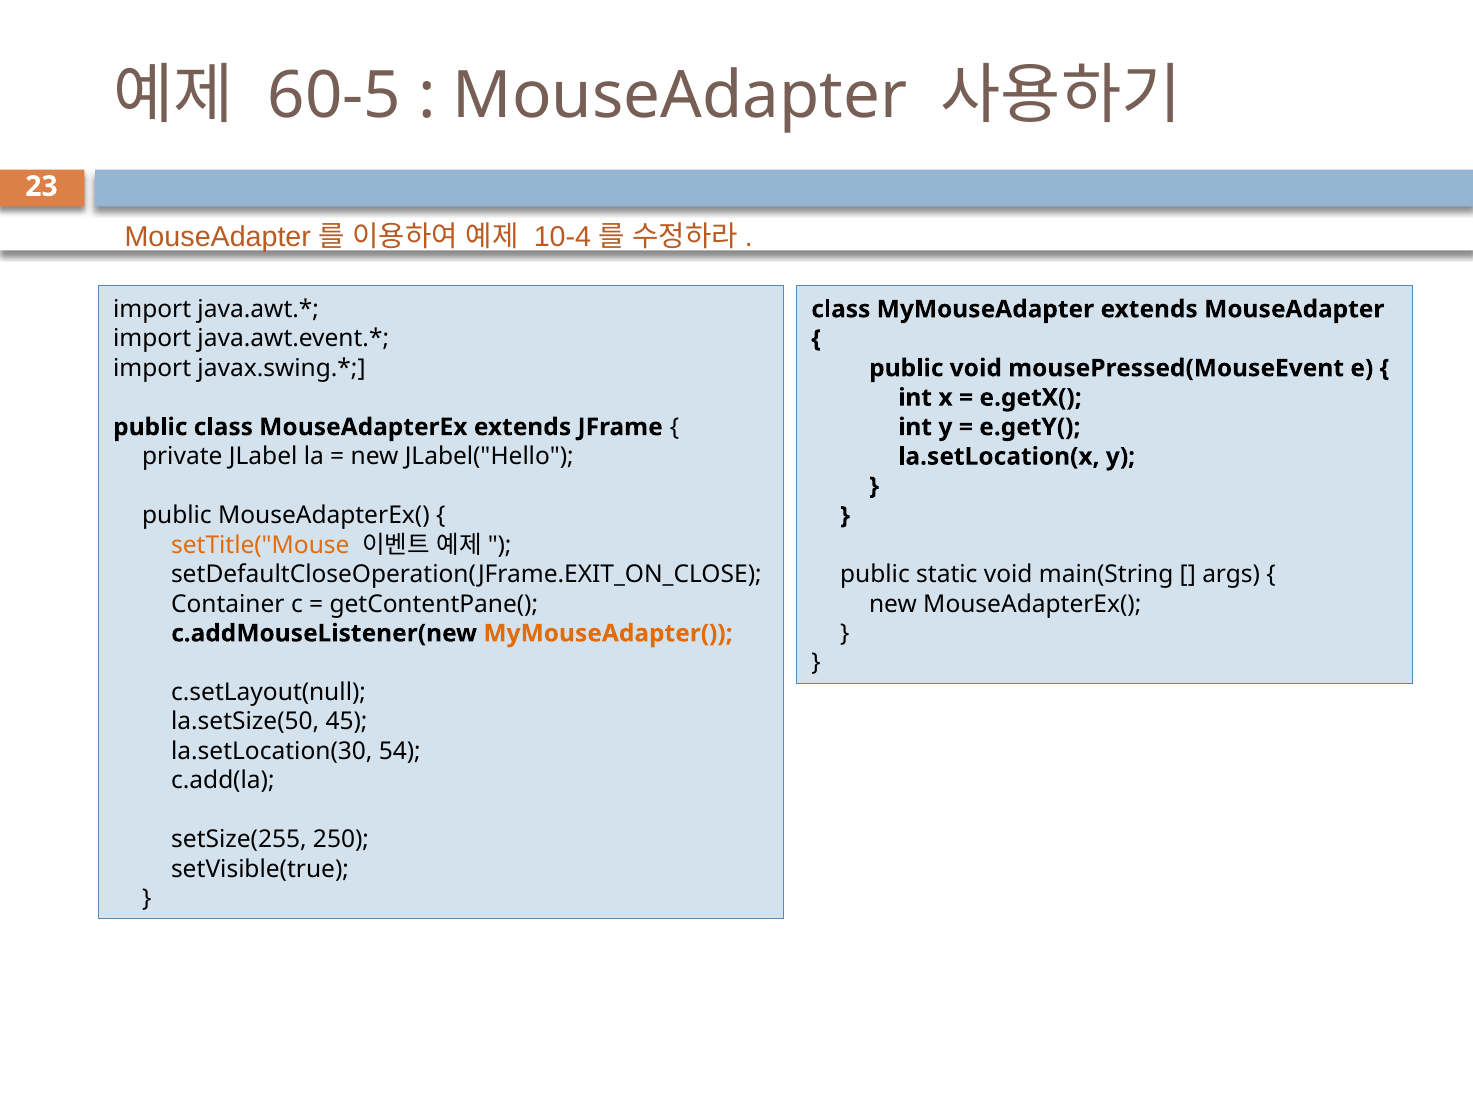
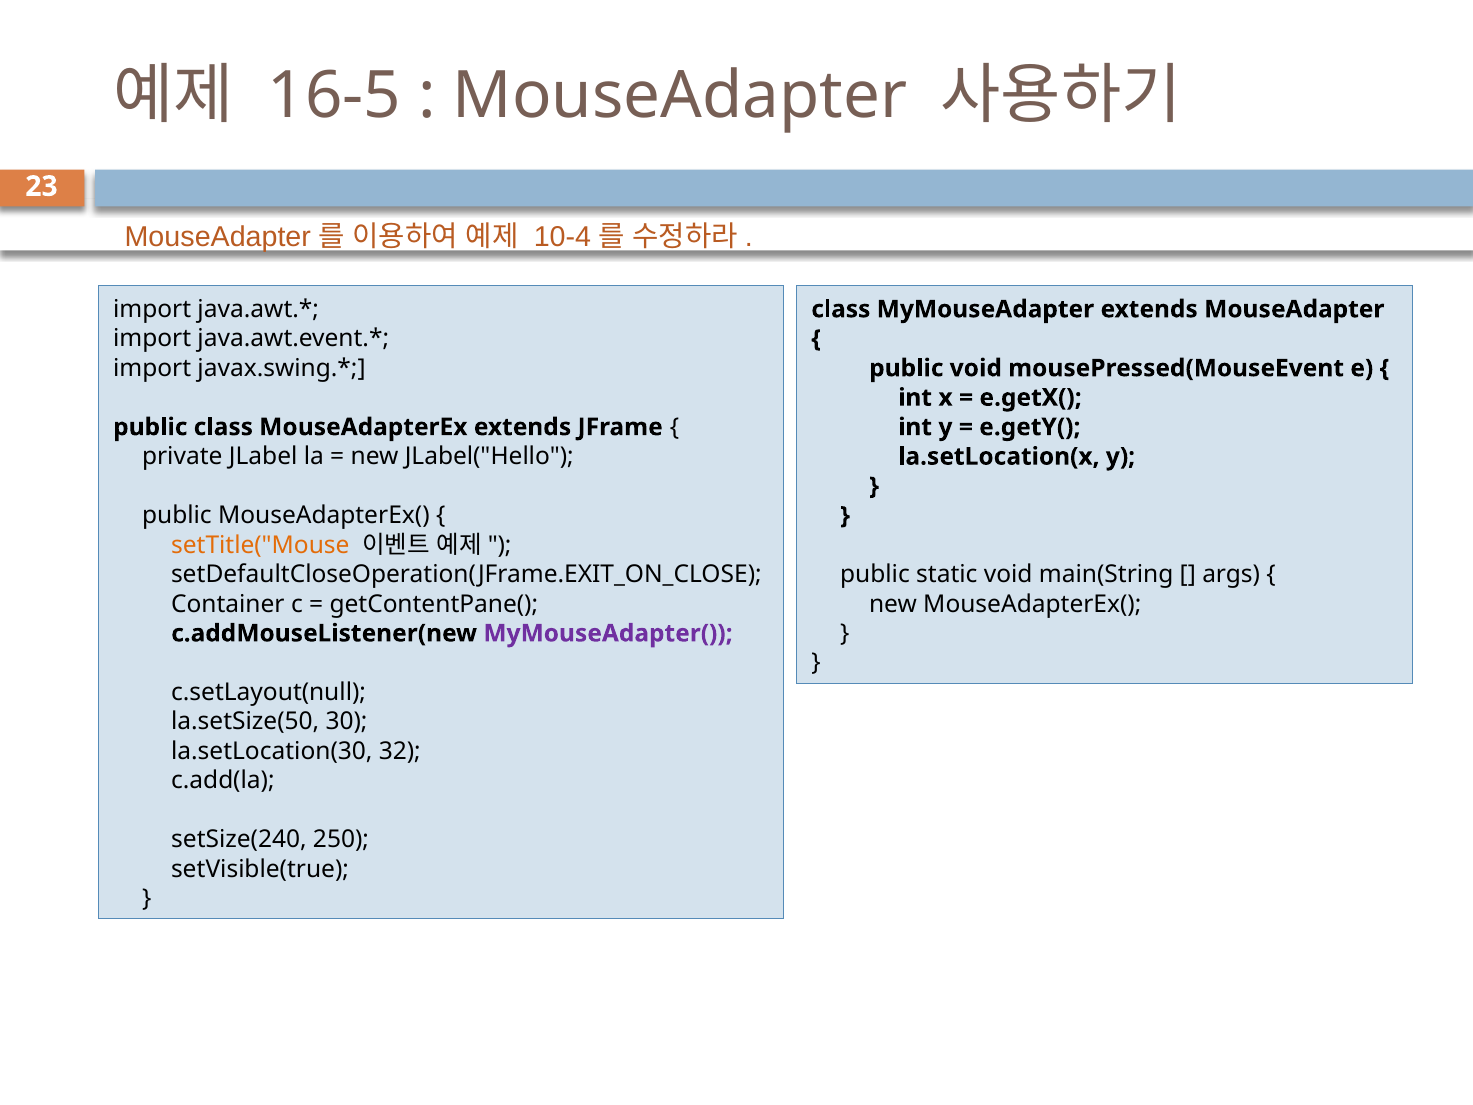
60-5: 60-5 -> 16-5
MyMouseAdapter( colour: orange -> purple
45: 45 -> 30
54: 54 -> 32
setSize(255: setSize(255 -> setSize(240
